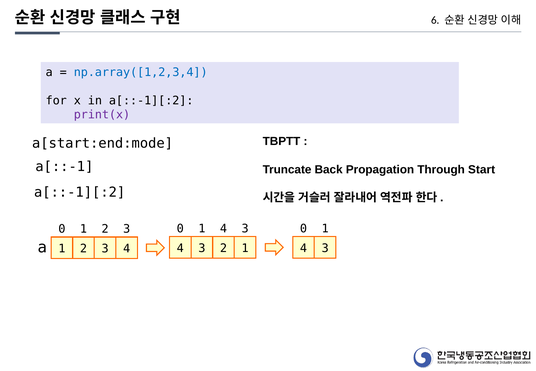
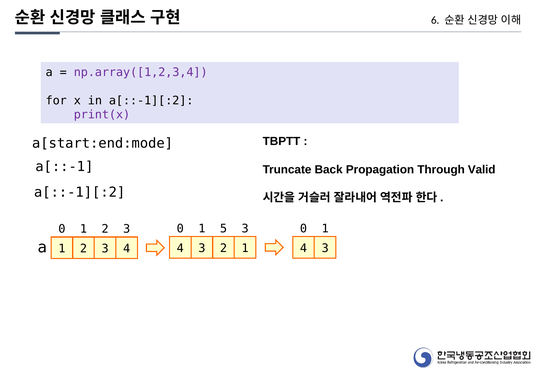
np.array([1,2,3,4 colour: blue -> purple
Start: Start -> Valid
1 4: 4 -> 5
